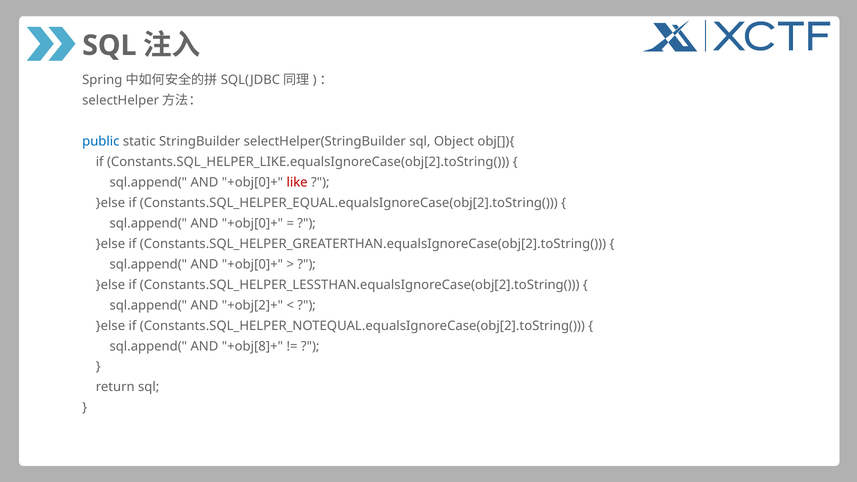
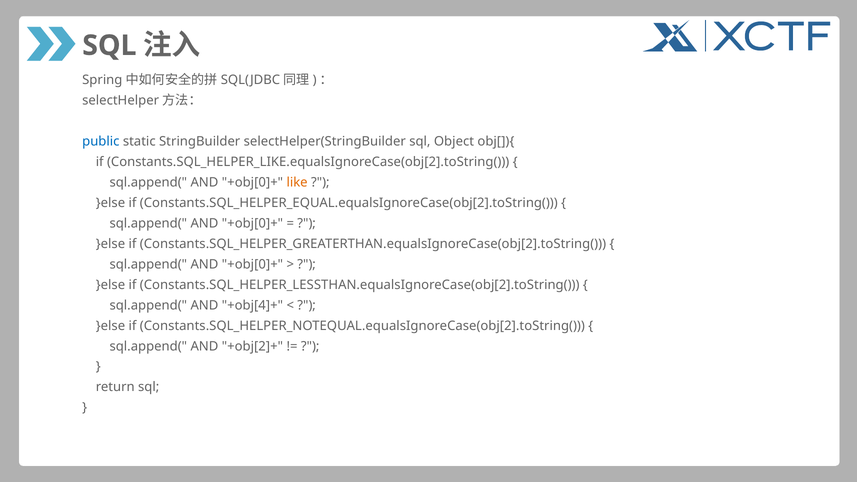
like colour: red -> orange
+obj[2]+: +obj[2]+ -> +obj[4]+
+obj[8]+: +obj[8]+ -> +obj[2]+
